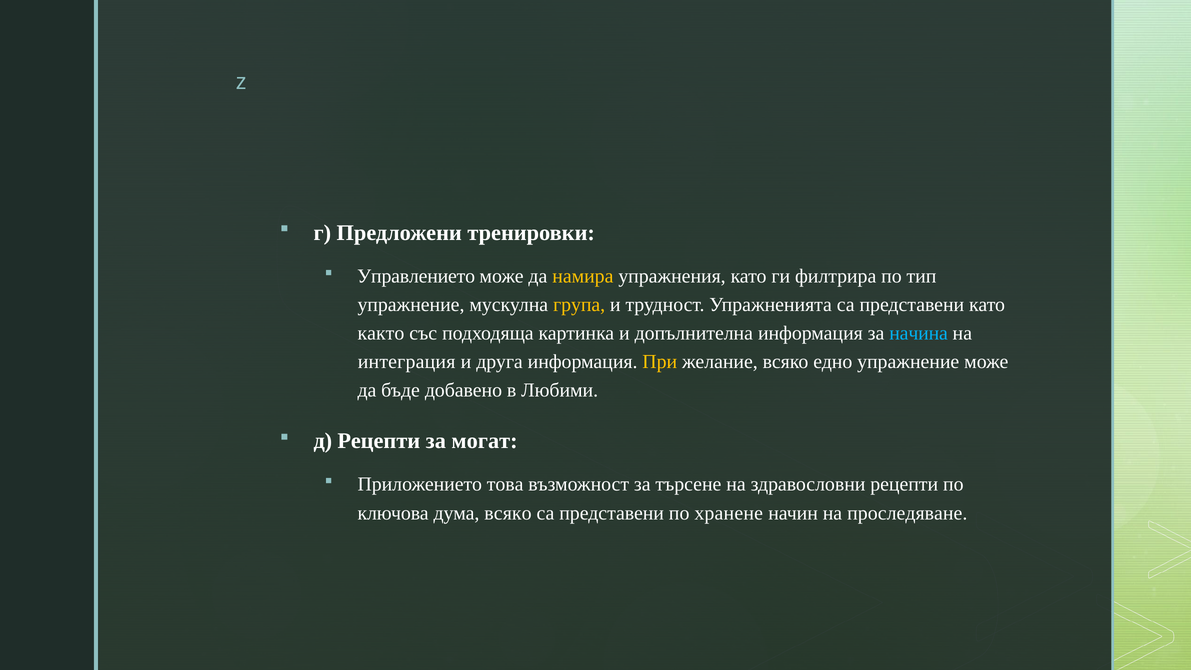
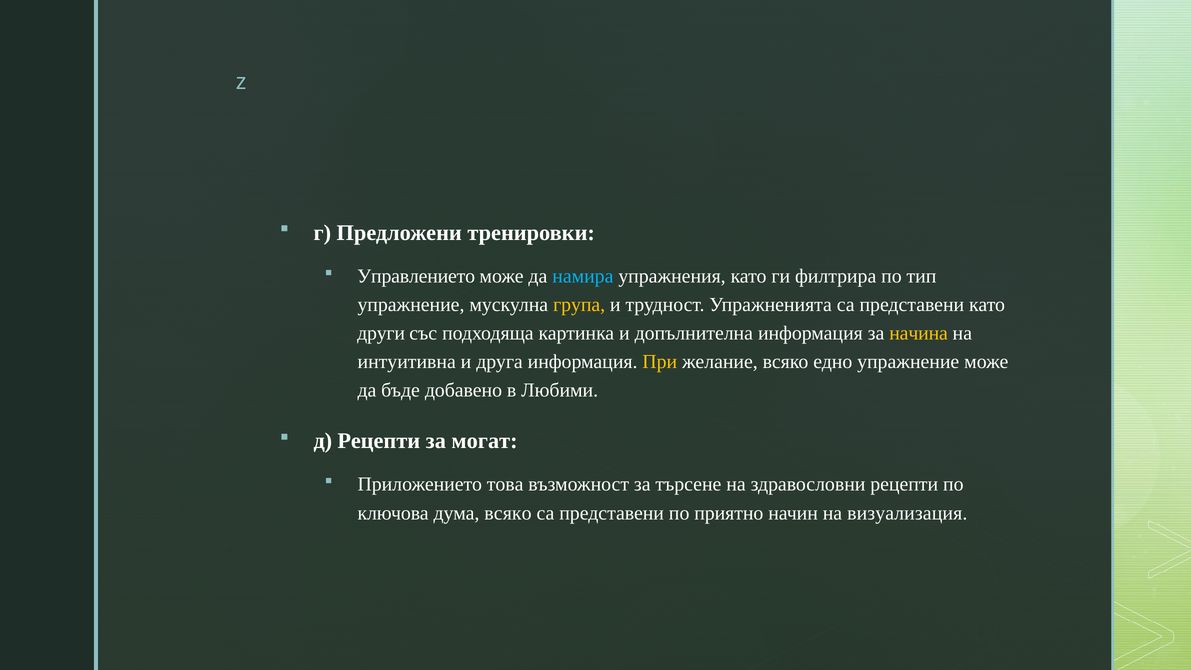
намира colour: yellow -> light blue
както: както -> други
начина colour: light blue -> yellow
интеграция: интеграция -> интуитивна
хранене: хранене -> приятно
проследяване: проследяване -> визуализация
